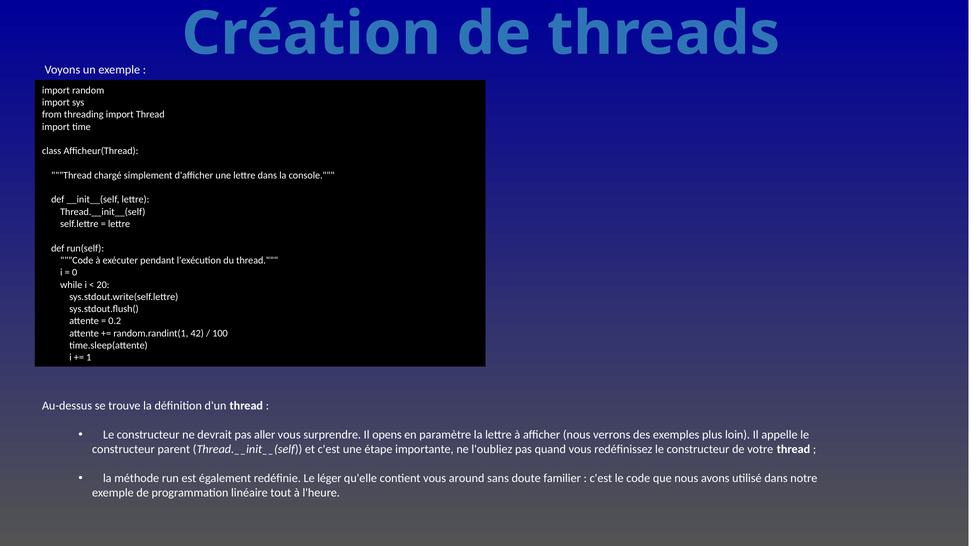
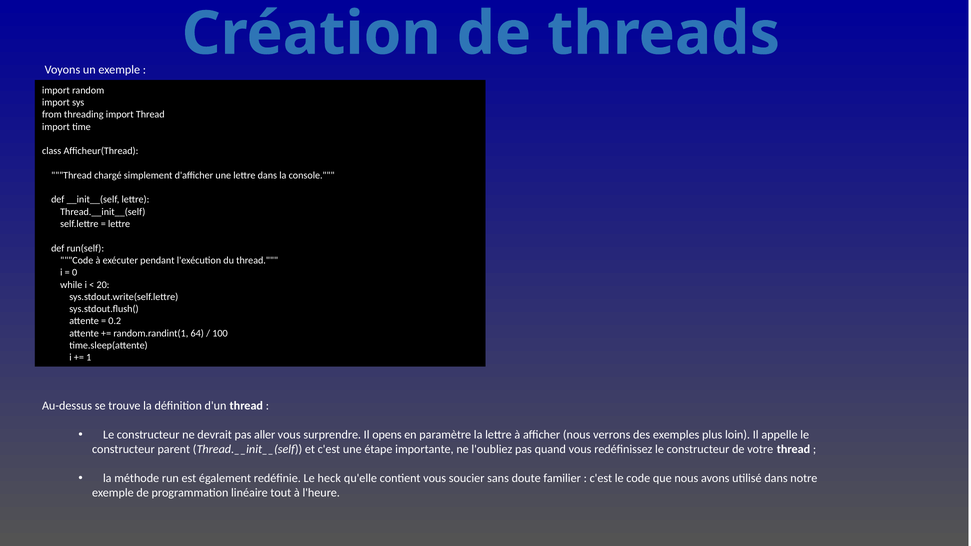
42: 42 -> 64
léger: léger -> heck
around: around -> soucier
